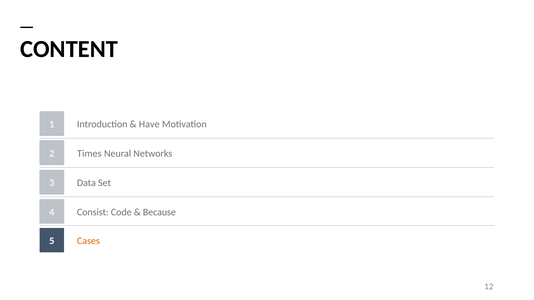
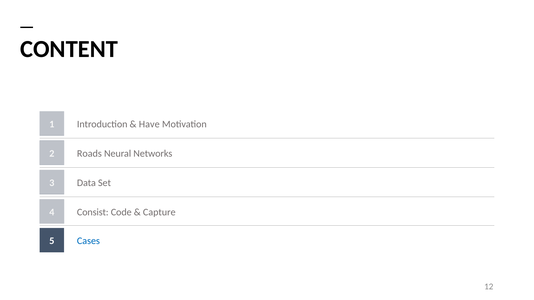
Times: Times -> Roads
Because: Because -> Capture
Cases colour: orange -> blue
